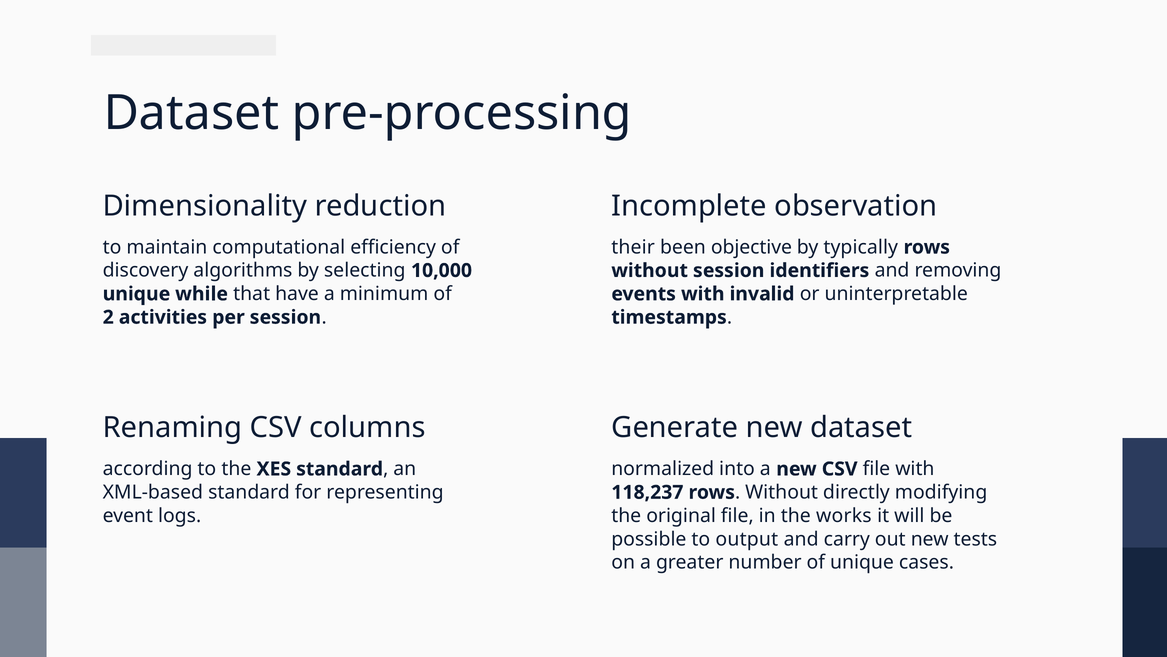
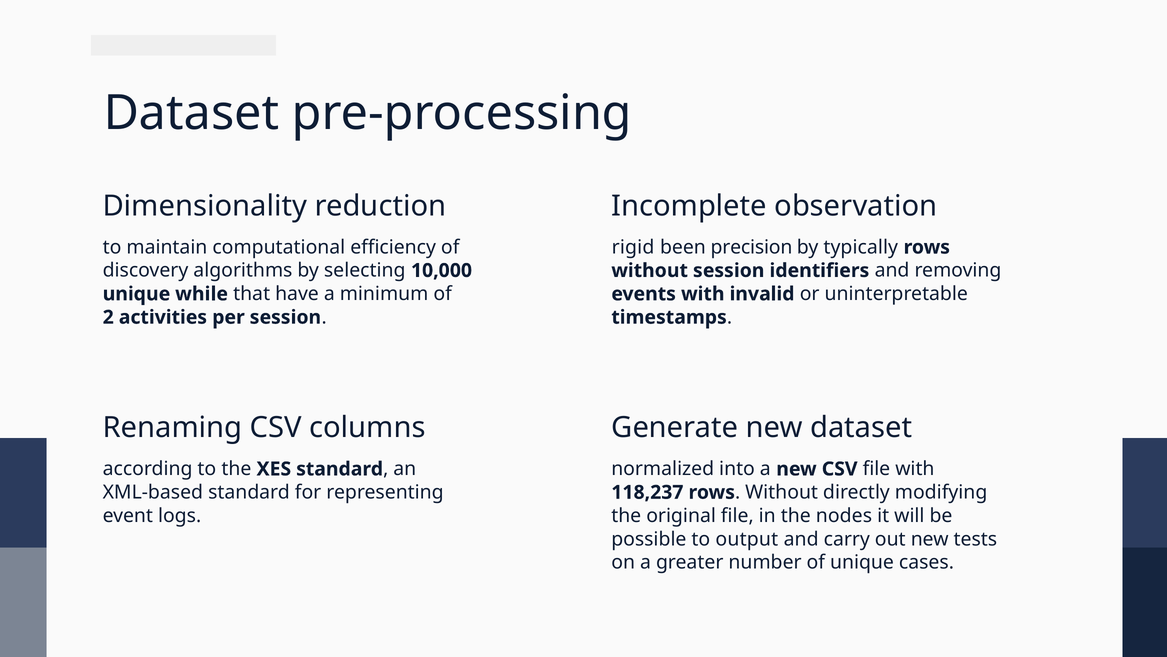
their: their -> rigid
objective: objective -> precision
works: works -> nodes
